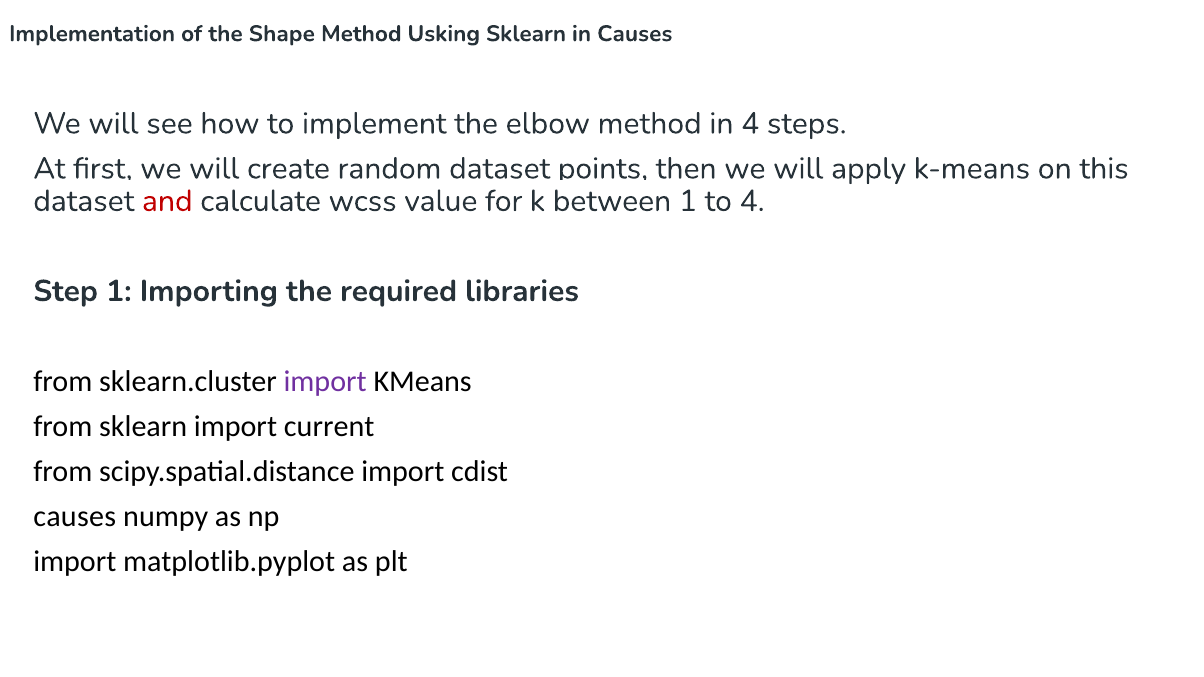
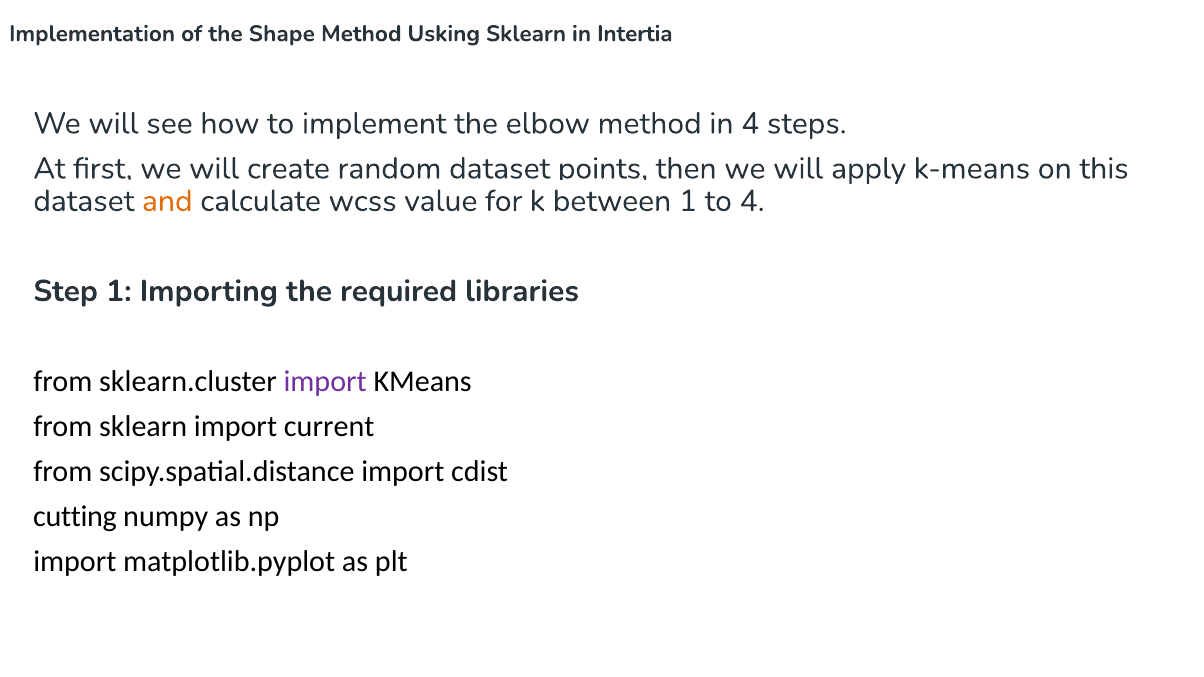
in Causes: Causes -> Intertia
and colour: red -> orange
causes at (75, 516): causes -> cutting
